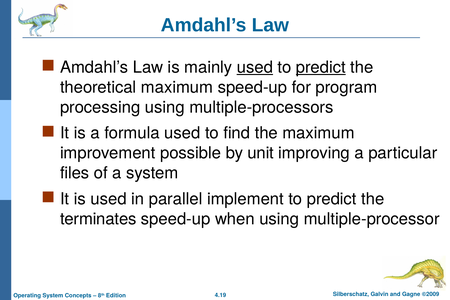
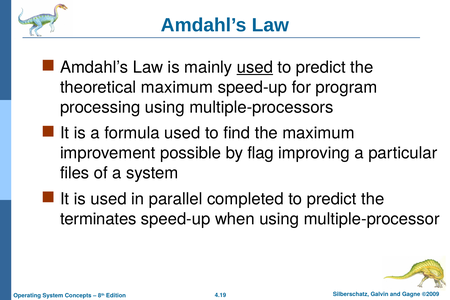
predict at (321, 67) underline: present -> none
unit: unit -> flag
implement: implement -> completed
